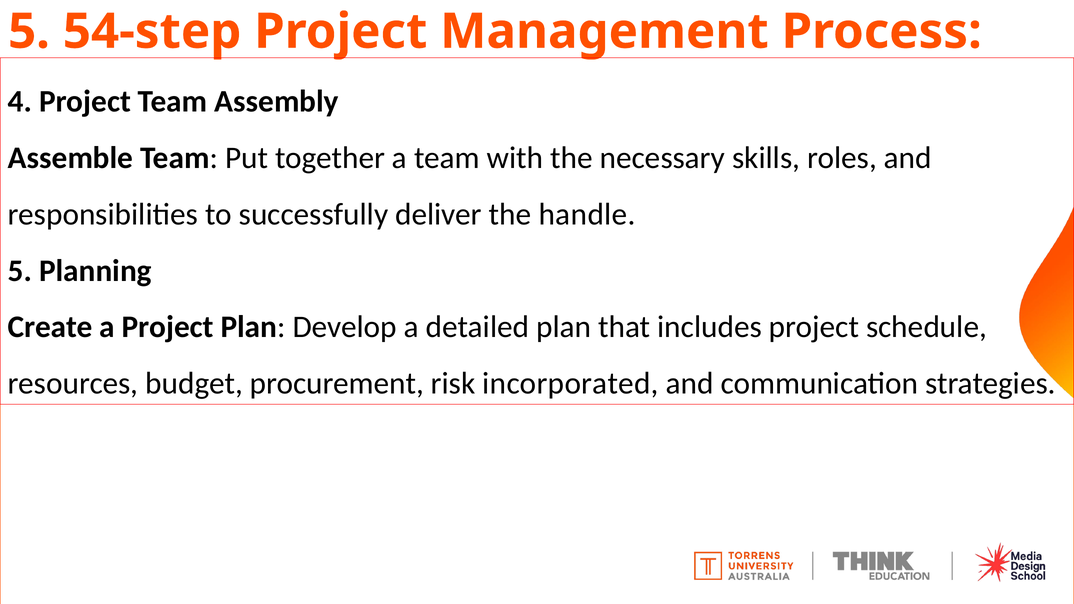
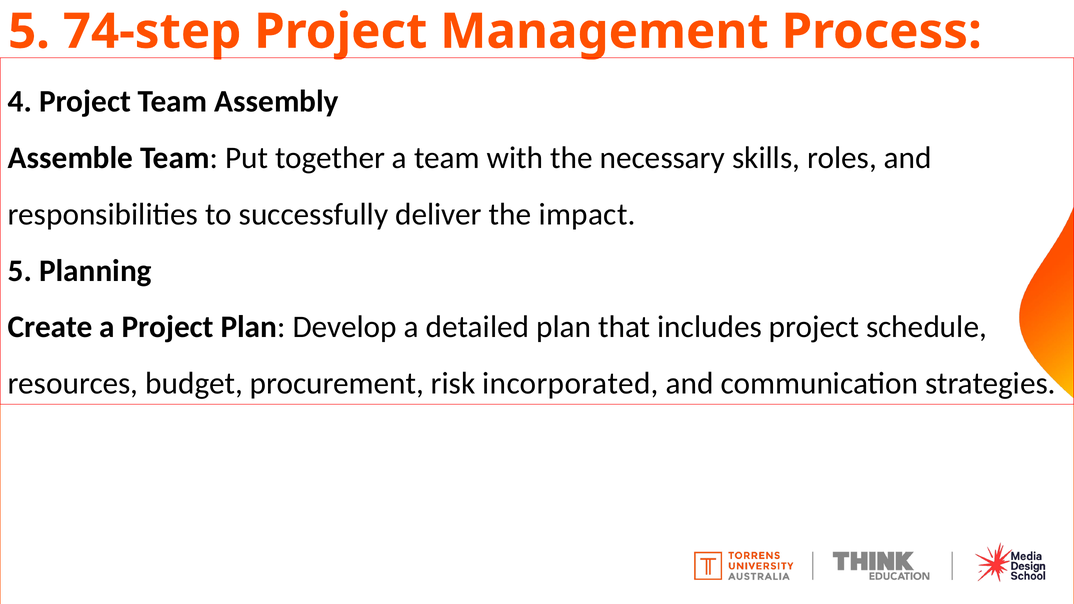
54-step: 54-step -> 74-step
handle: handle -> impact
